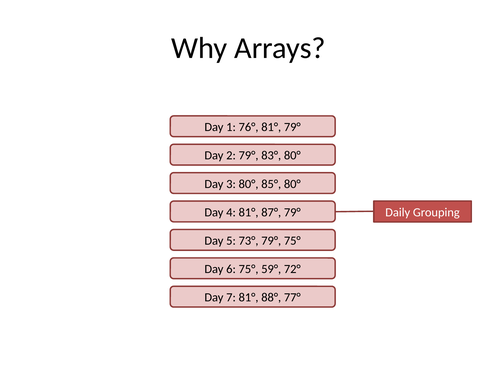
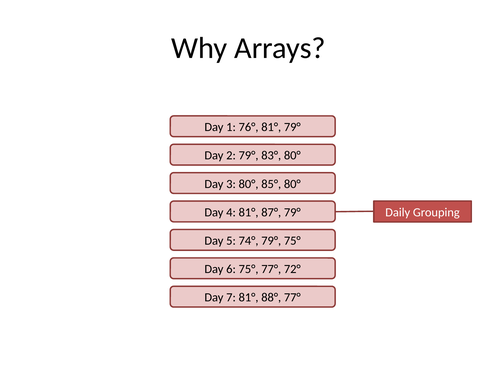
73°: 73° -> 74°
75° 59°: 59° -> 77°
